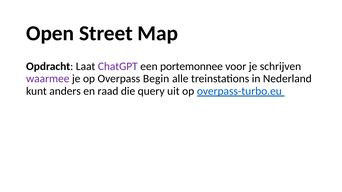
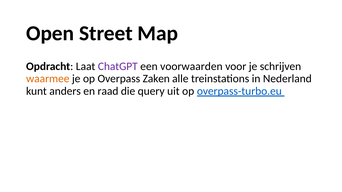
portemonnee: portemonnee -> voorwaarden
waarmee colour: purple -> orange
Begin: Begin -> Zaken
